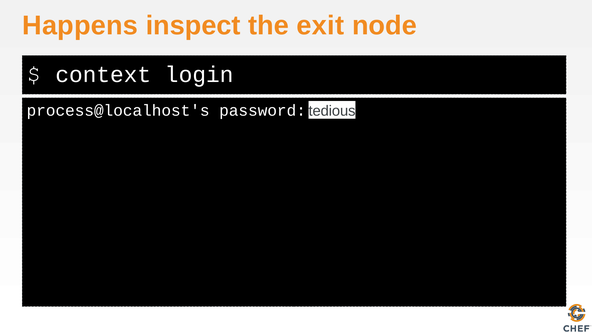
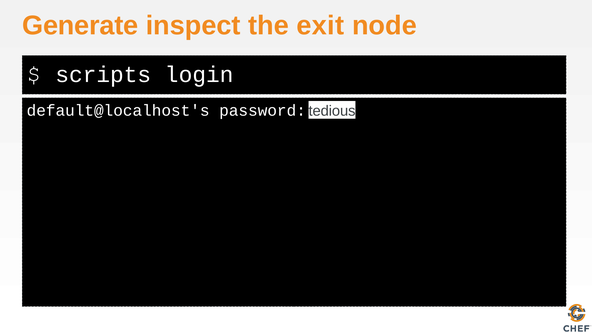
Happens: Happens -> Generate
context: context -> scripts
process@localhost's: process@localhost's -> default@localhost's
